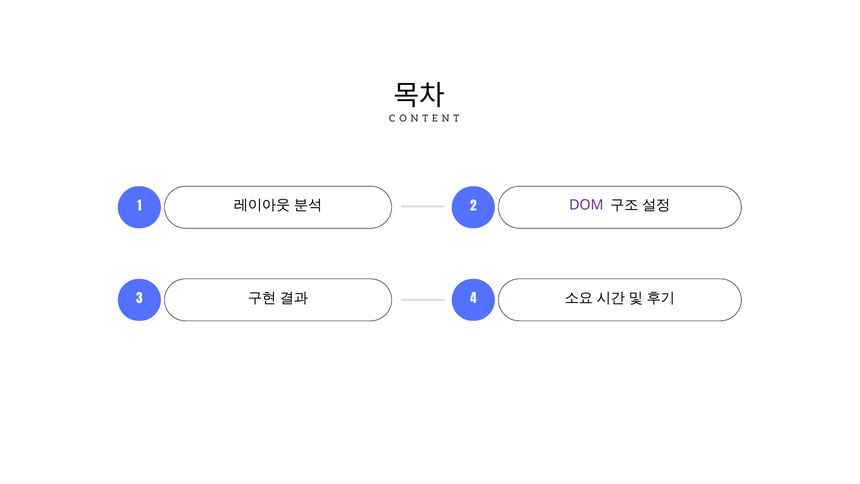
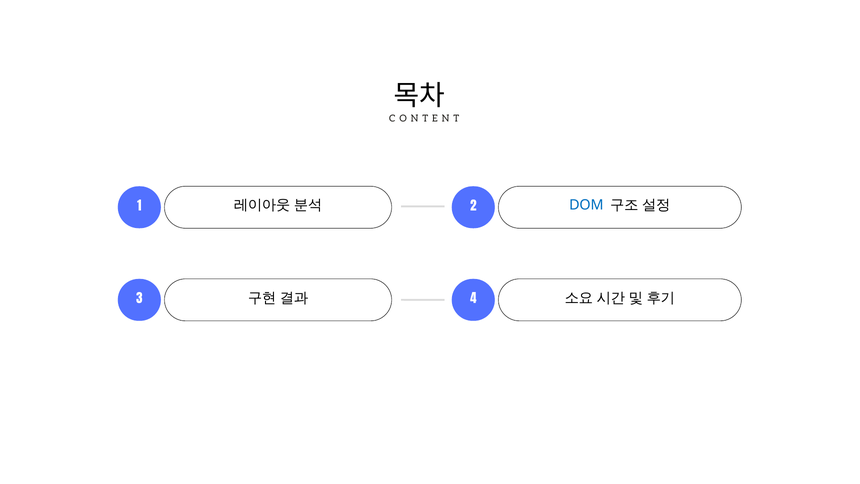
DOM colour: purple -> blue
